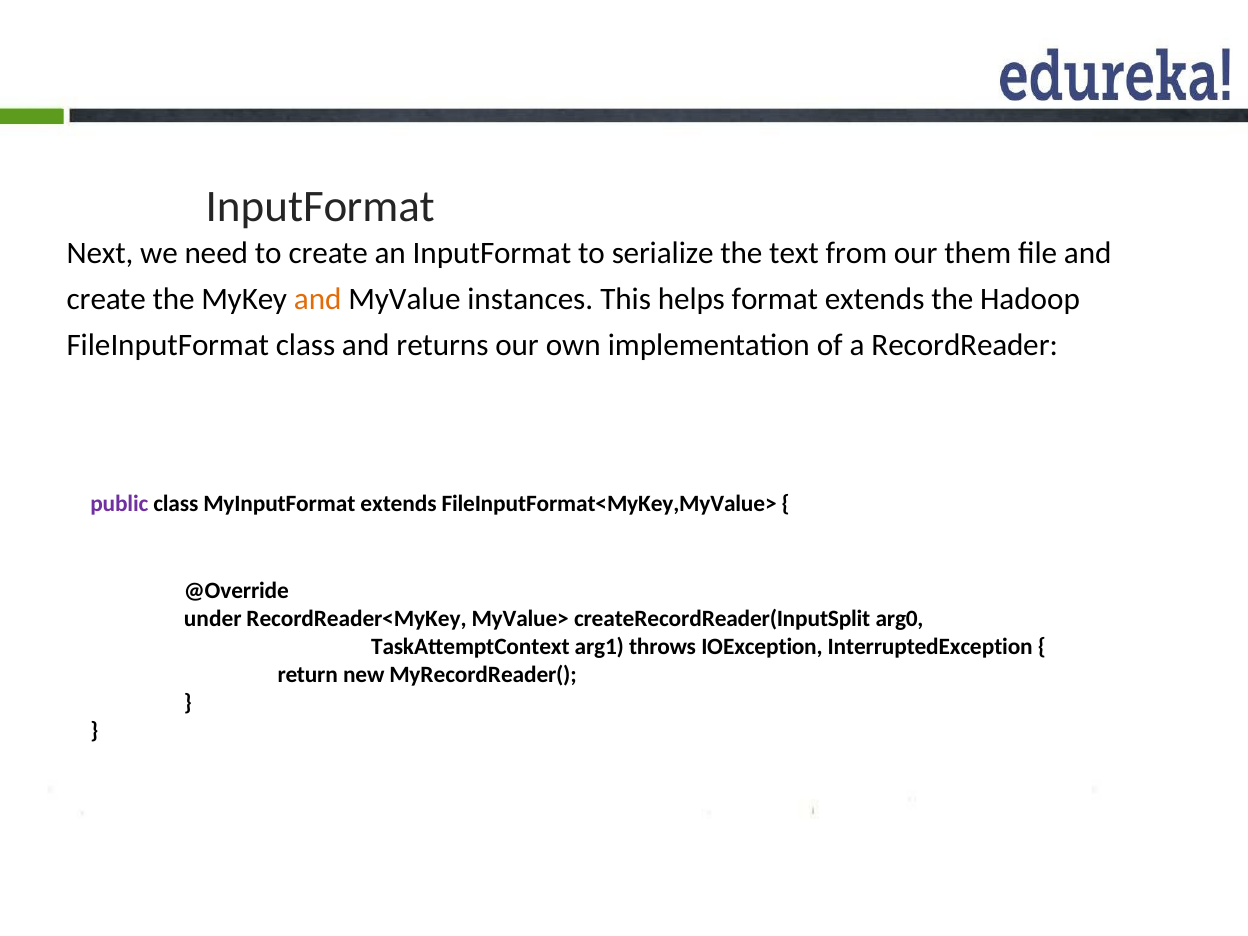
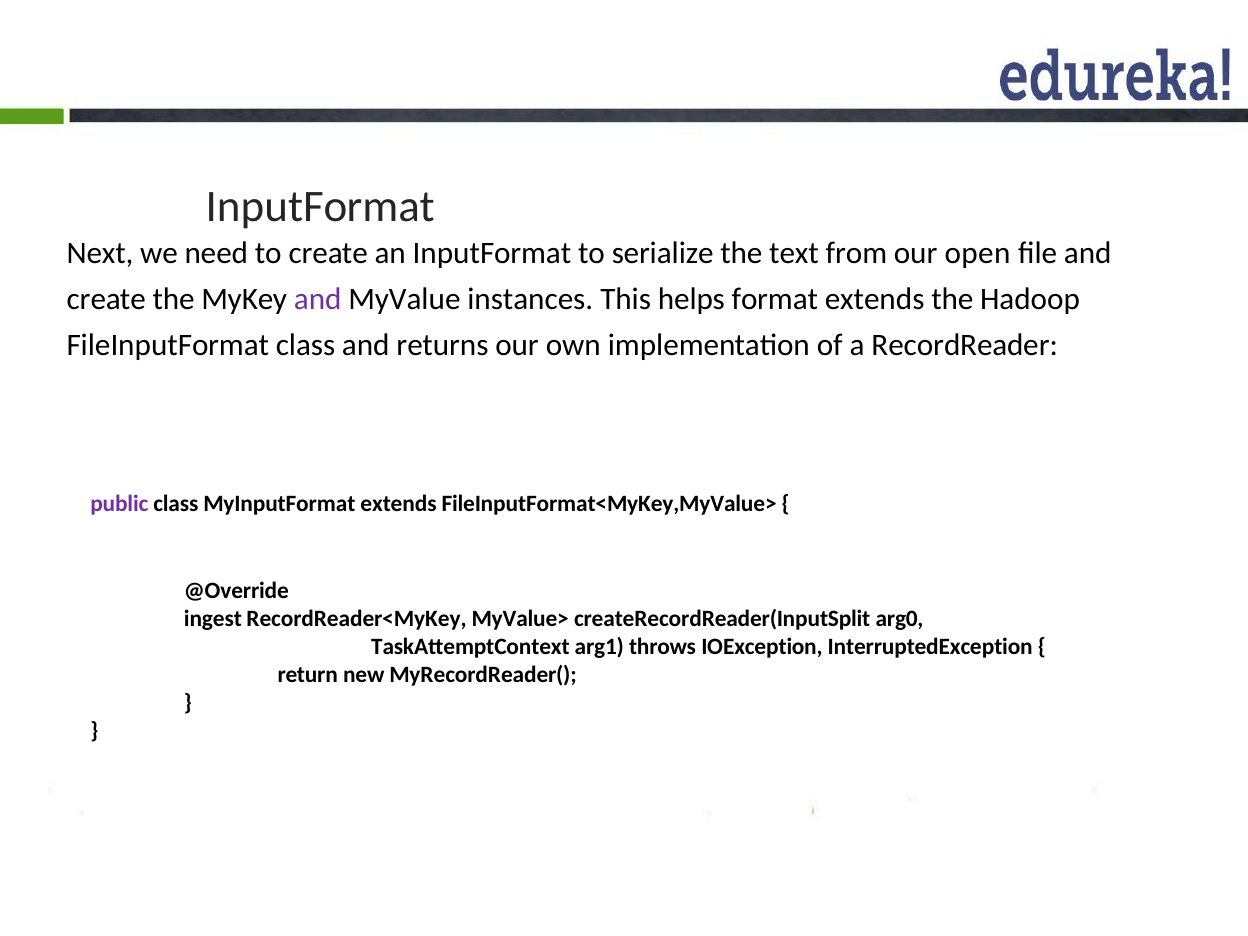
them: them -> open
and at (318, 299) colour: orange -> purple
under: under -> ingest
